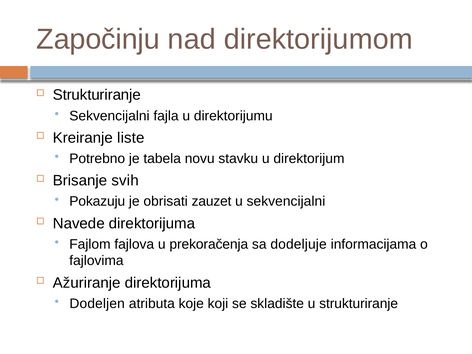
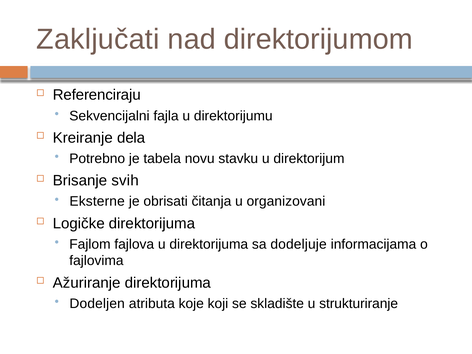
Započinju: Započinju -> Zaključati
Strukturiranje at (97, 95): Strukturiranje -> Referenciraju
liste: liste -> dela
Pokazuju: Pokazuju -> Eksterne
zauzet: zauzet -> čitanja
u sekvencijalni: sekvencijalni -> organizovani
Navede: Navede -> Logičke
u prekoračenja: prekoračenja -> direktorijuma
